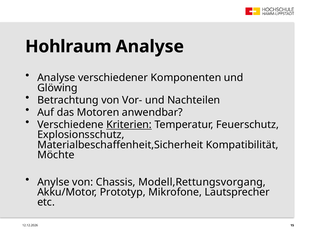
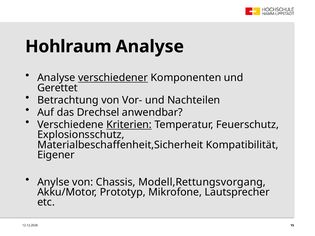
verschiedener underline: none -> present
Glöwing: Glöwing -> Gerettet
Motoren: Motoren -> Drechsel
Möchte: Möchte -> Eigener
